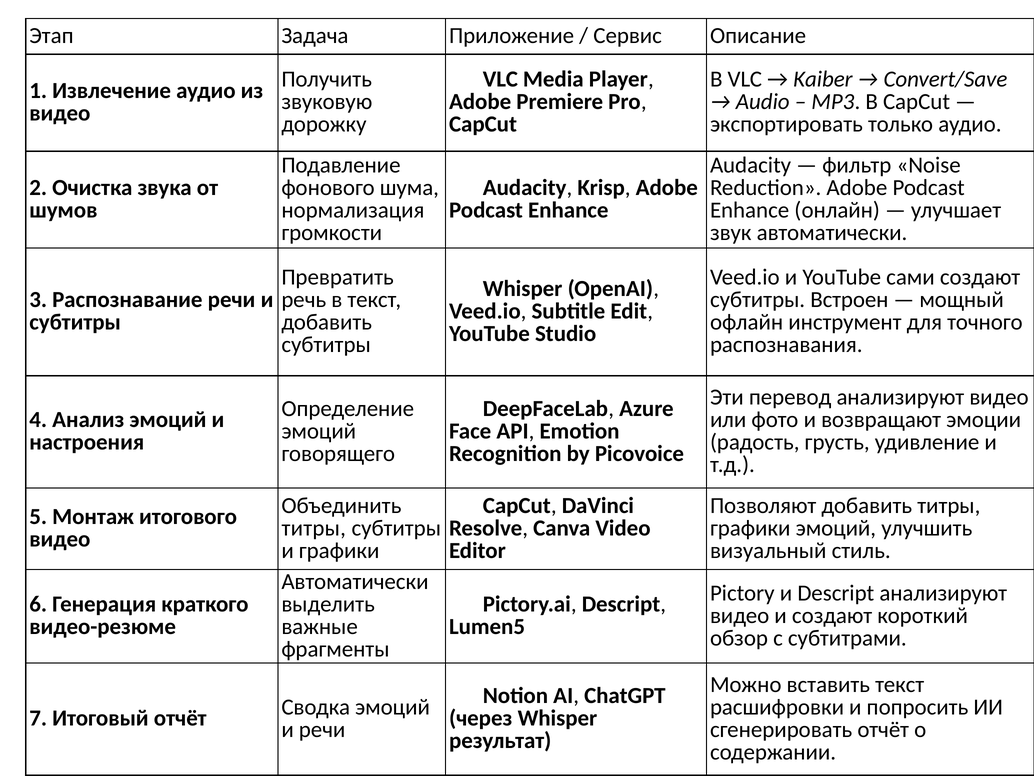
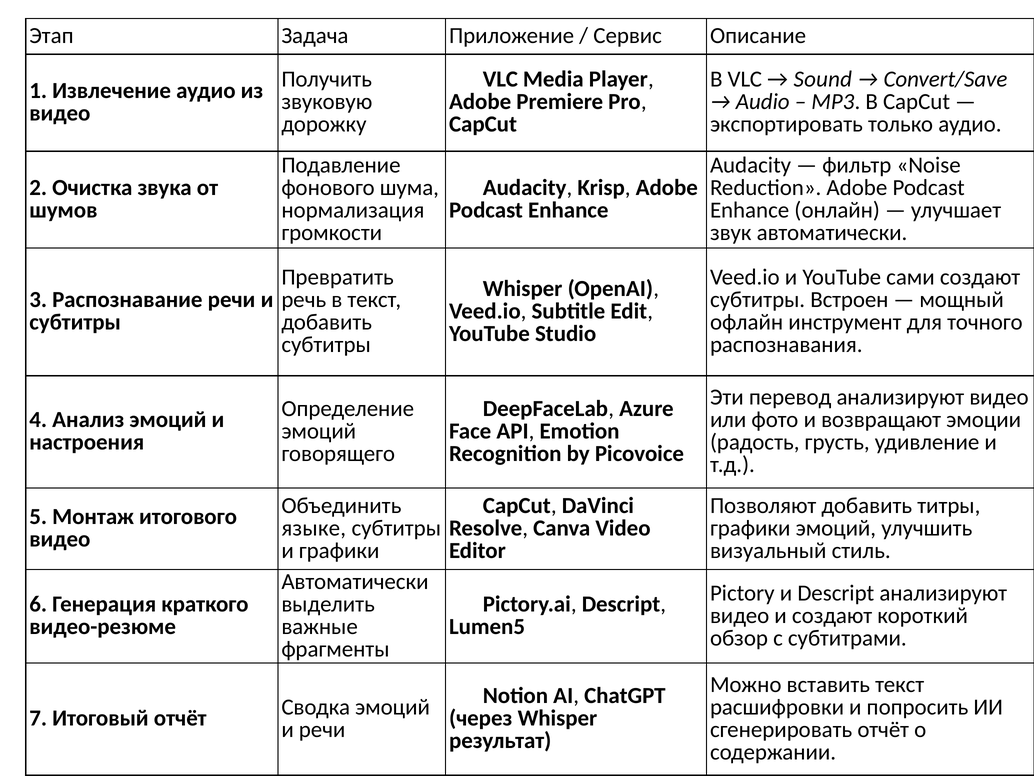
Kaiber: Kaiber -> Sound
титры at (314, 528): титры -> языке
